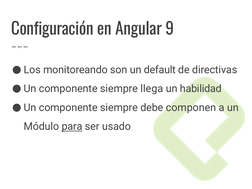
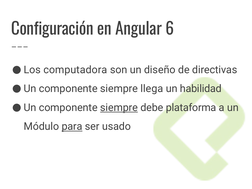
9: 9 -> 6
monitoreando: monitoreando -> computadora
default: default -> diseño
siempre at (119, 108) underline: none -> present
componen: componen -> plataforma
